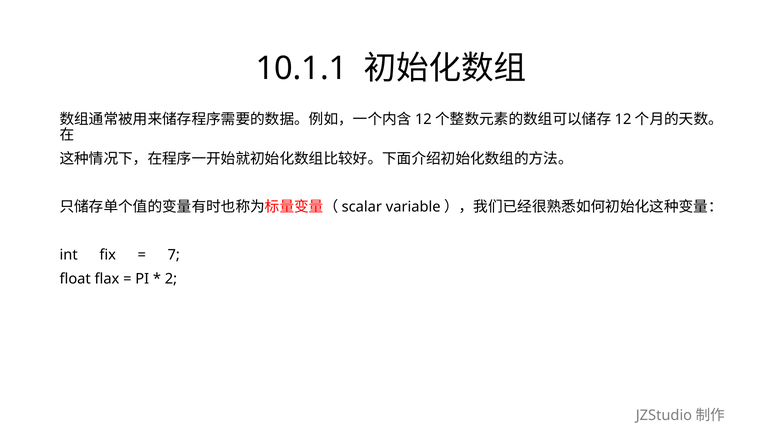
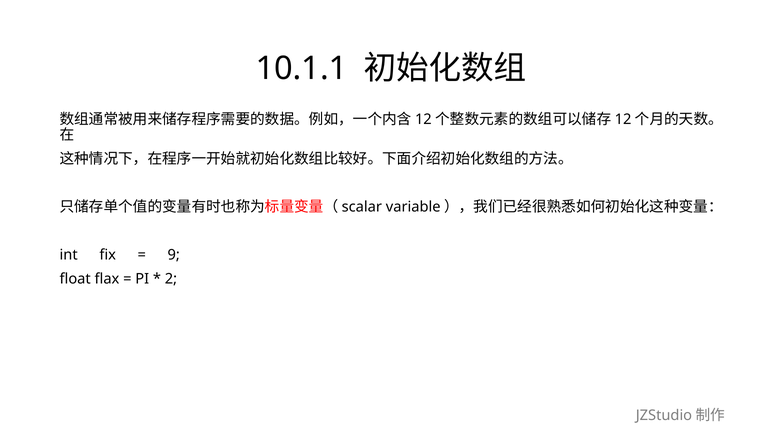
7: 7 -> 9
